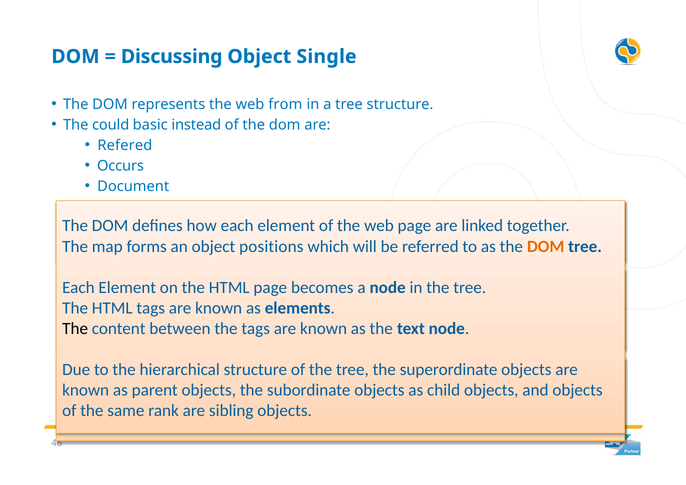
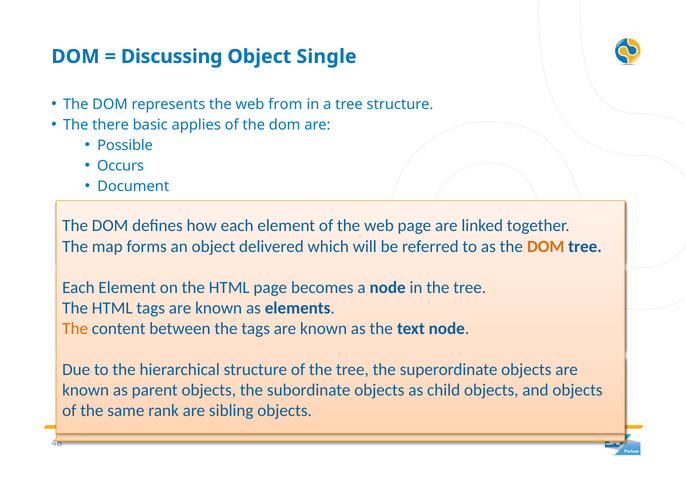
could: could -> there
instead: instead -> applies
Refered: Refered -> Possible
positions: positions -> delivered
The at (75, 329) colour: black -> orange
